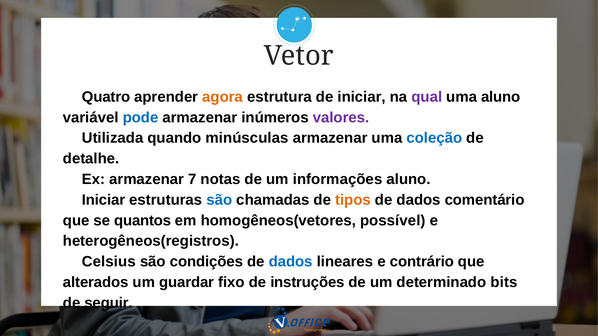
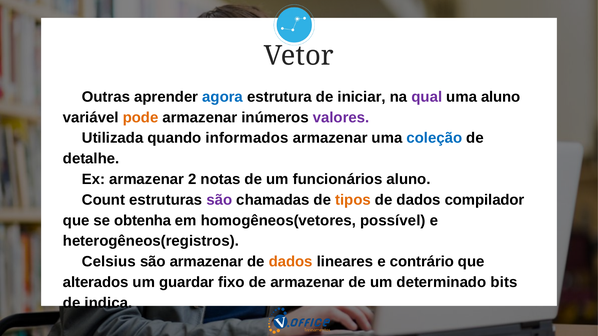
Quatro: Quatro -> Outras
agora colour: orange -> blue
pode colour: blue -> orange
minúsculas: minúsculas -> informados
7: 7 -> 2
informações: informações -> funcionários
Iniciar at (104, 200): Iniciar -> Count
são at (219, 200) colour: blue -> purple
comentário: comentário -> compilador
quantos: quantos -> obtenha
são condições: condições -> armazenar
dados at (291, 262) colour: blue -> orange
de instruções: instruções -> armazenar
seguir: seguir -> indica
